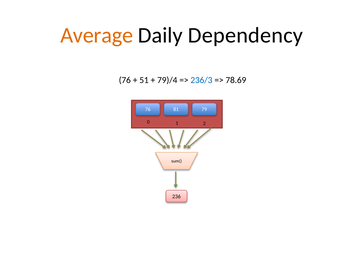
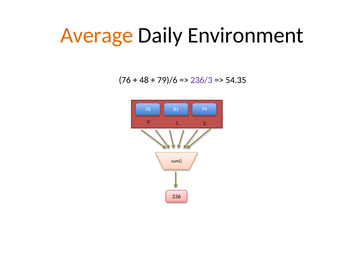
Dependency: Dependency -> Environment
51: 51 -> 48
79)/4: 79)/4 -> 79)/6
236/3 colour: blue -> purple
78.69: 78.69 -> 54.35
